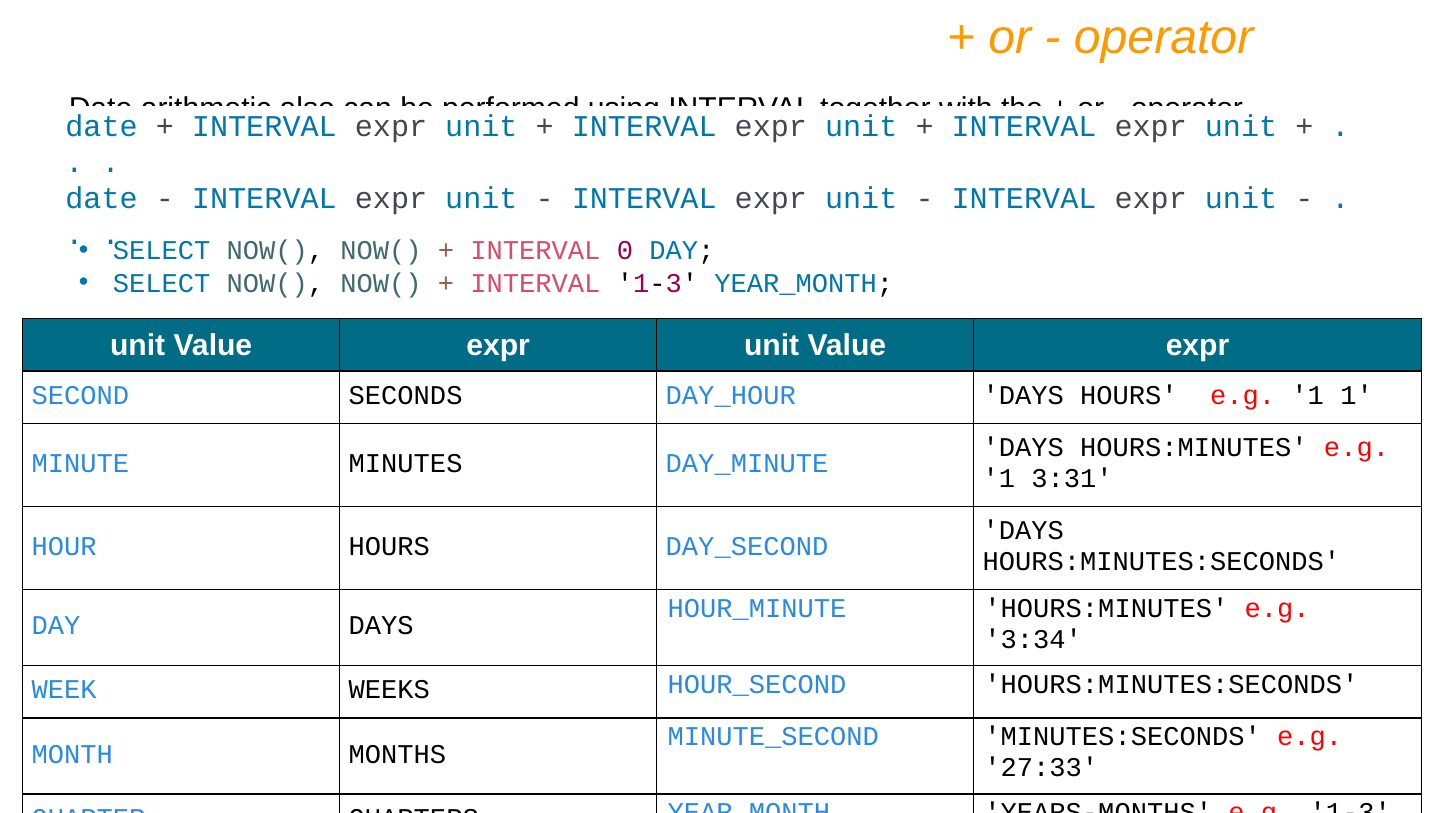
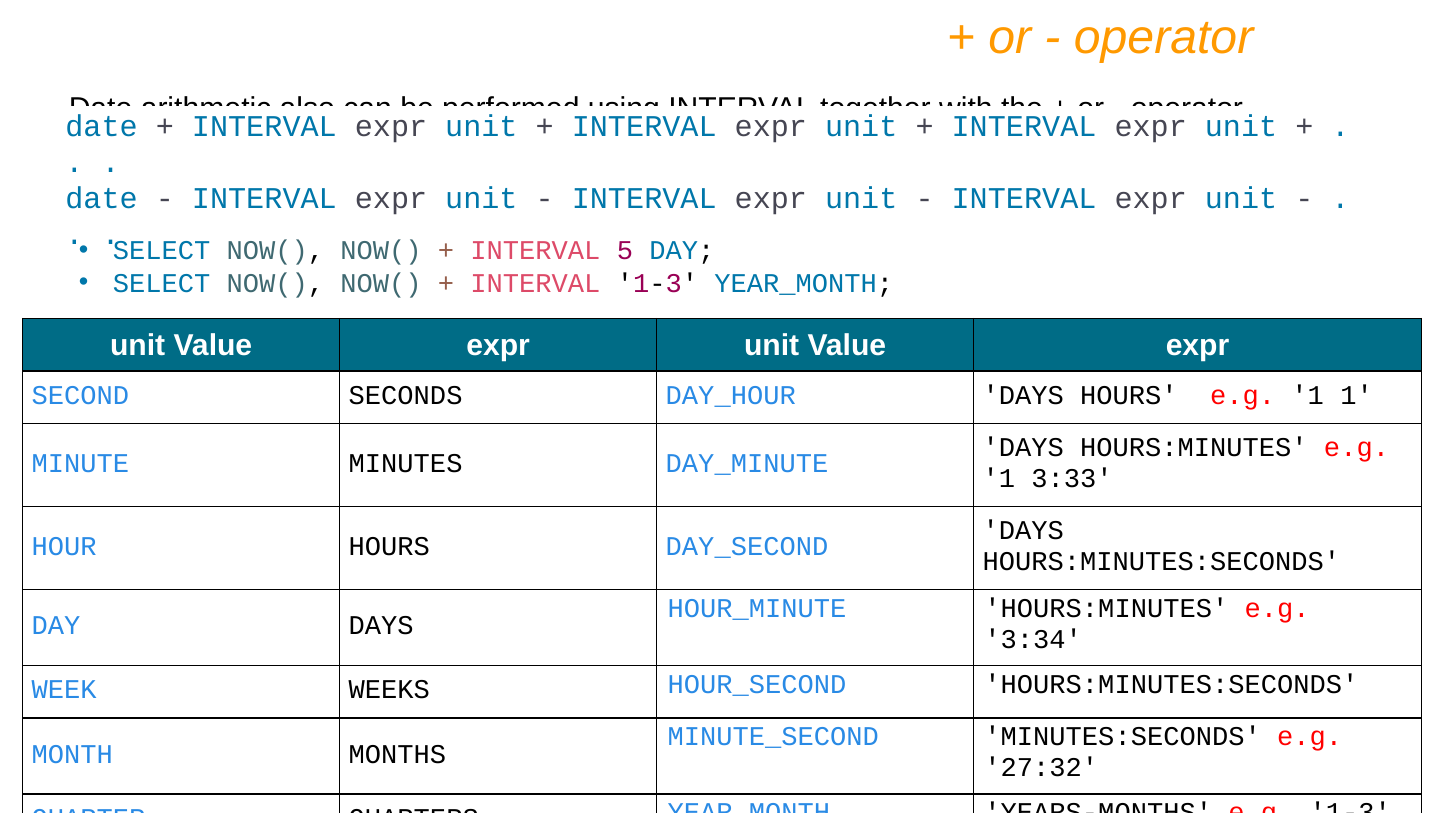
0: 0 -> 5
3:31: 3:31 -> 3:33
27:33: 27:33 -> 27:32
